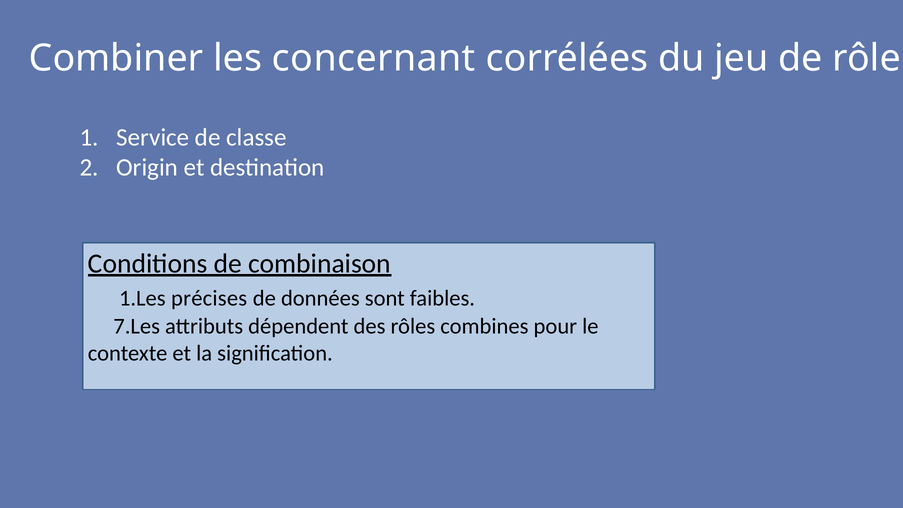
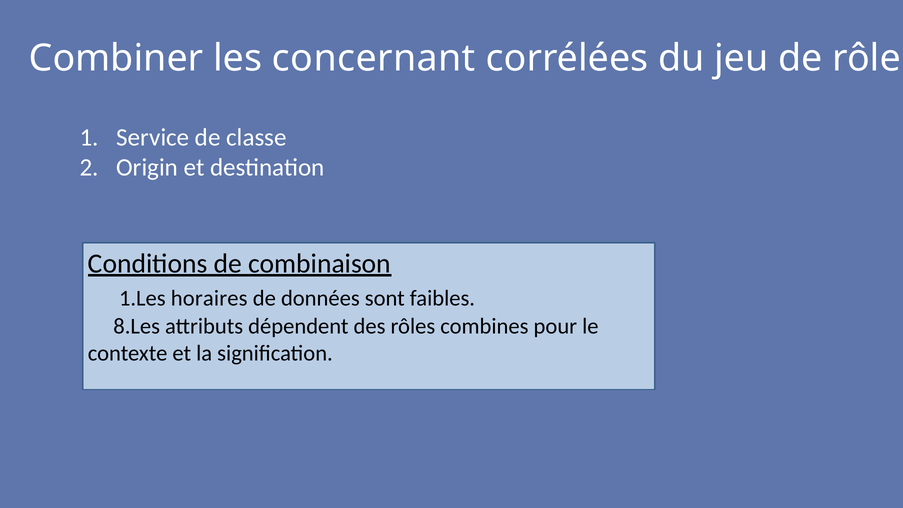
précises: précises -> horaires
7.Les: 7.Les -> 8.Les
